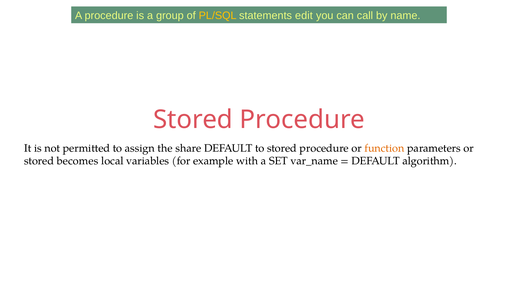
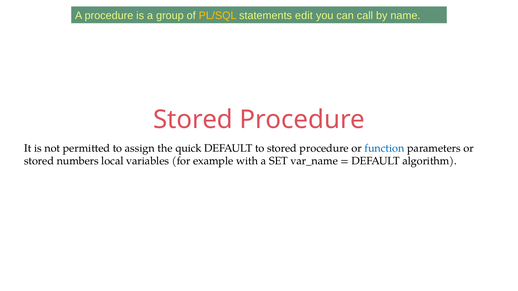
share: share -> quick
function colour: orange -> blue
becomes: becomes -> numbers
